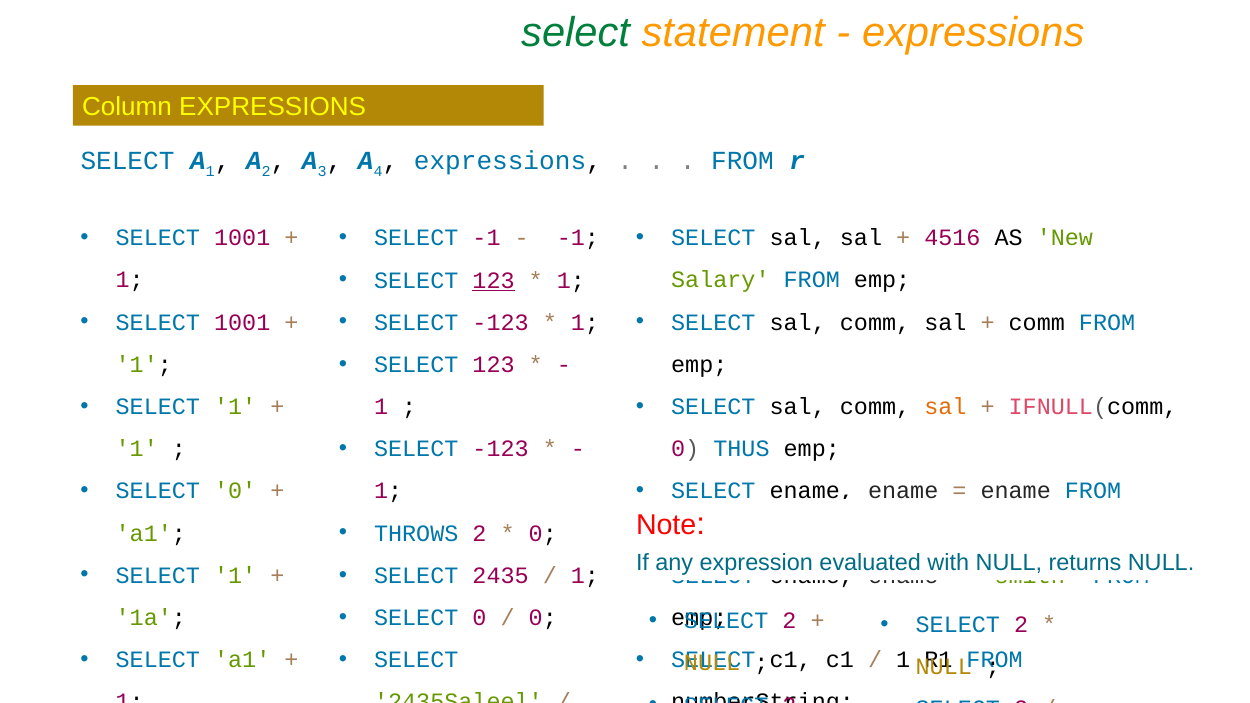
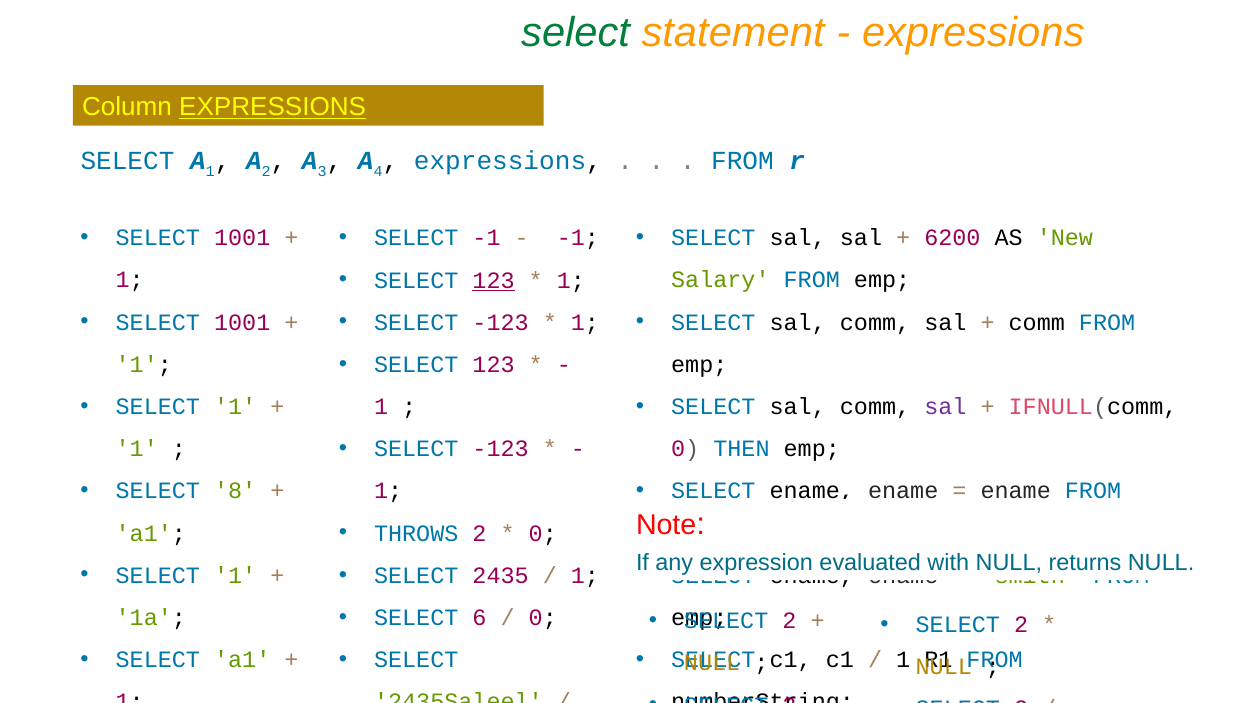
EXPRESSIONS at (273, 107) underline: none -> present
4516: 4516 -> 6200
sal at (945, 407) colour: orange -> purple
THUS: THUS -> THEN
0 at (235, 491): 0 -> 8
0 at (480, 618): 0 -> 6
